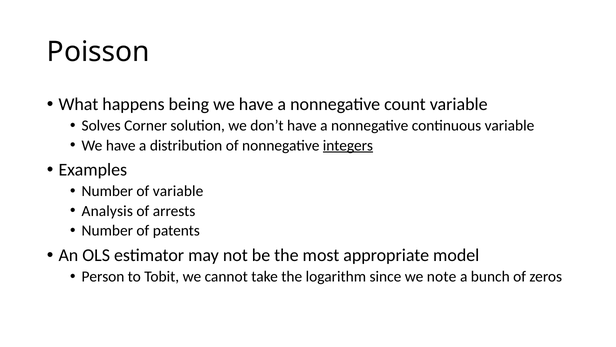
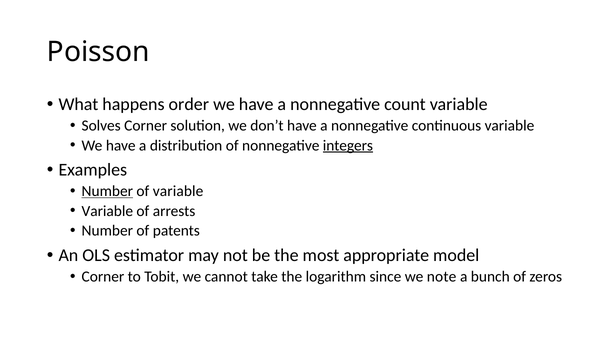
being: being -> order
Number at (107, 191) underline: none -> present
Analysis at (107, 211): Analysis -> Variable
Person at (103, 276): Person -> Corner
